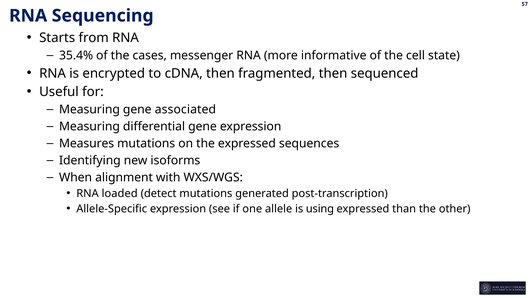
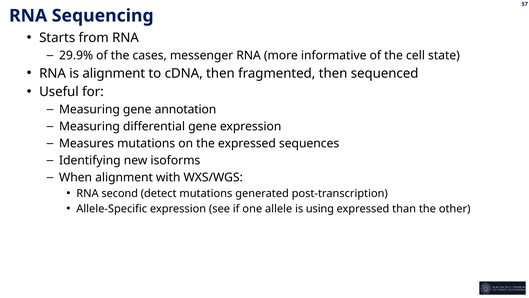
35.4%: 35.4% -> 29.9%
is encrypted: encrypted -> alignment
associated: associated -> annotation
loaded: loaded -> second
